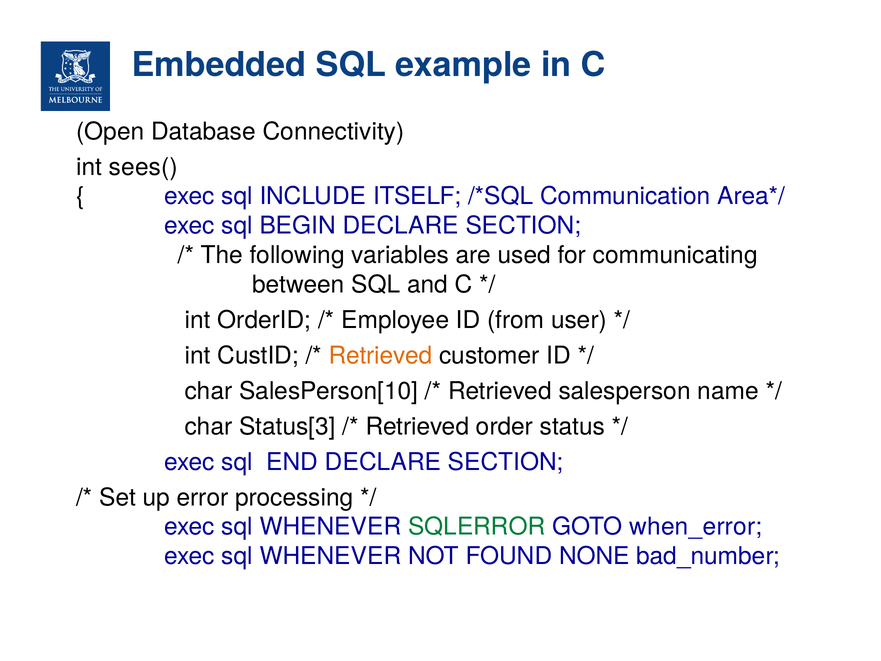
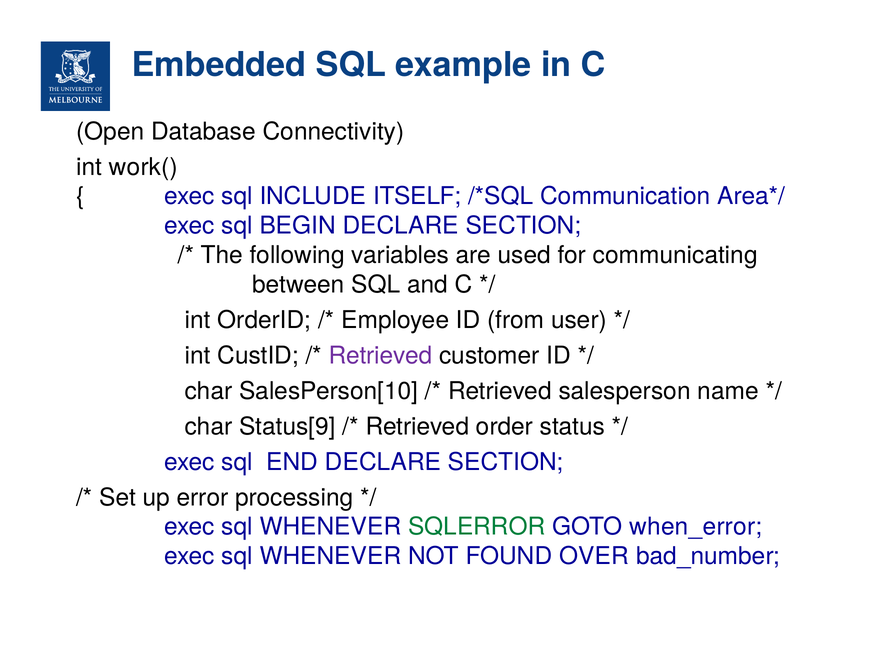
sees(: sees( -> work(
Retrieved at (381, 355) colour: orange -> purple
Status[3: Status[3 -> Status[9
NONE: NONE -> OVER
